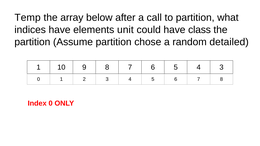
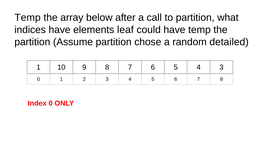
unit: unit -> leaf
have class: class -> temp
